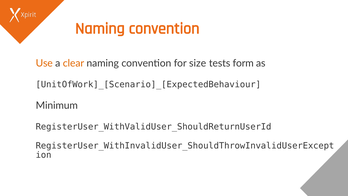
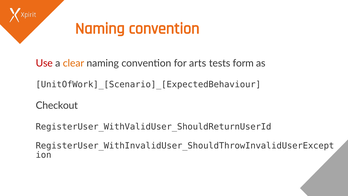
Use colour: orange -> red
size: size -> arts
Minimum: Minimum -> Checkout
